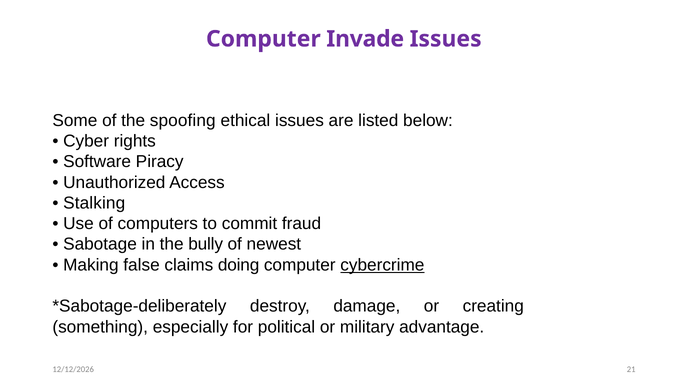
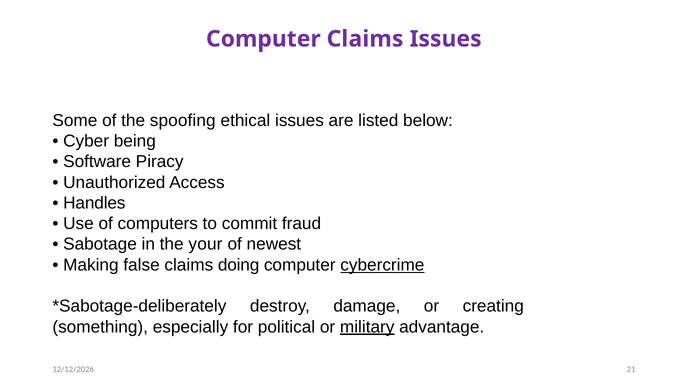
Computer Invade: Invade -> Claims
rights: rights -> being
Stalking: Stalking -> Handles
bully: bully -> your
military underline: none -> present
